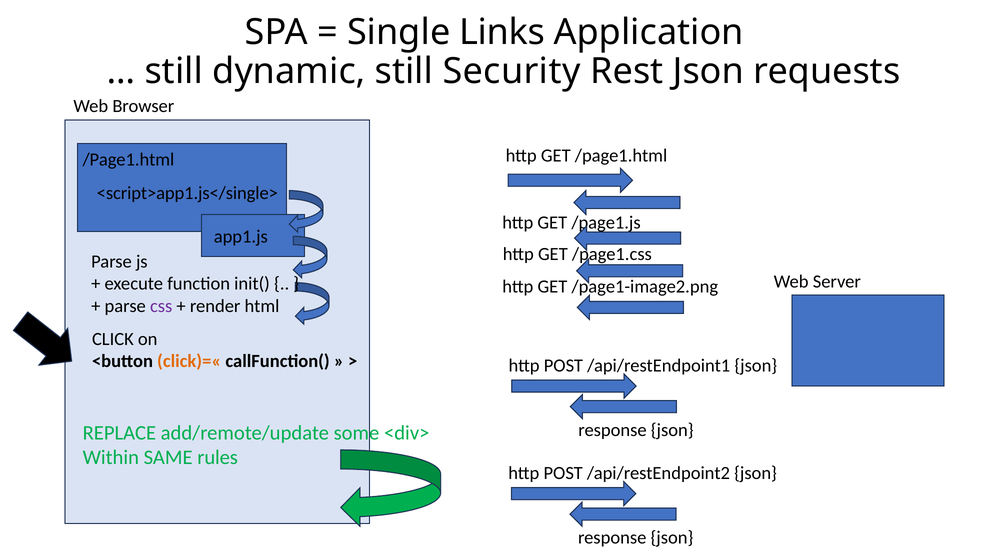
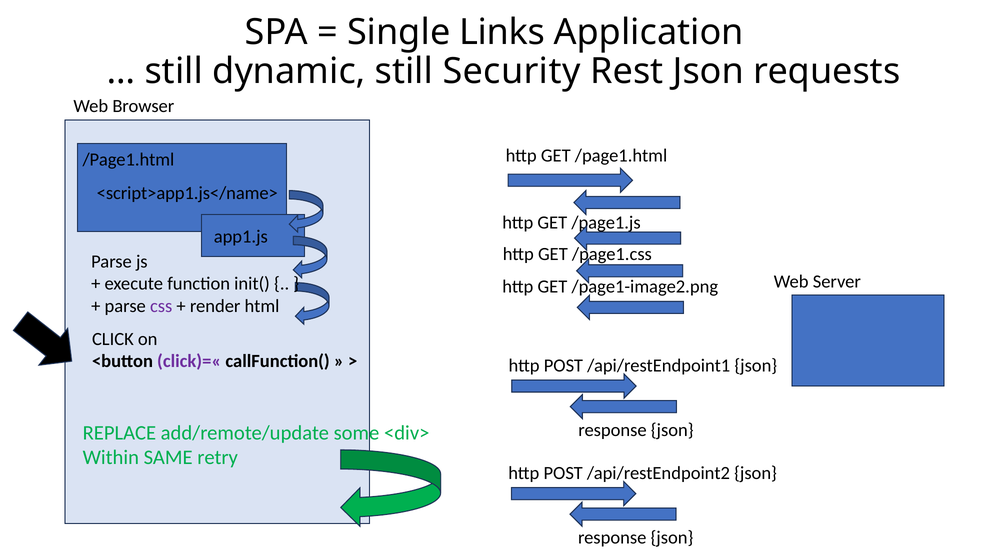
<script>app1.js</single>: <script>app1.js</single> -> <script>app1.js</name>
click)=« colour: orange -> purple
rules: rules -> retry
